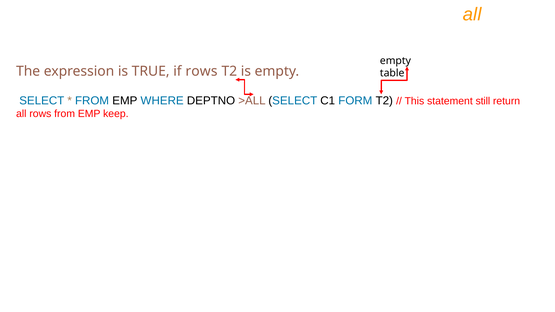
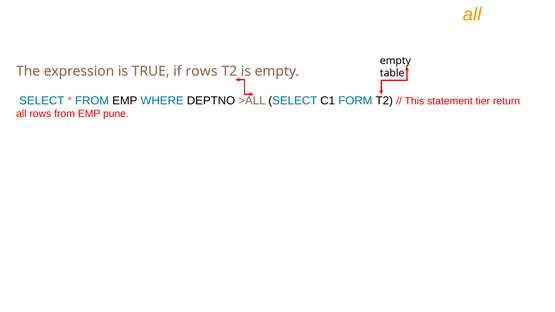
still: still -> tier
keep: keep -> pune
